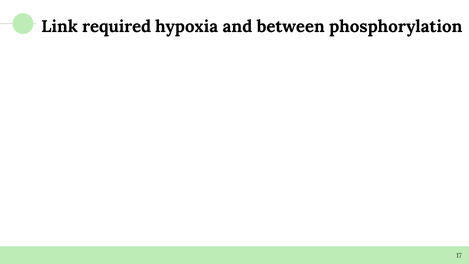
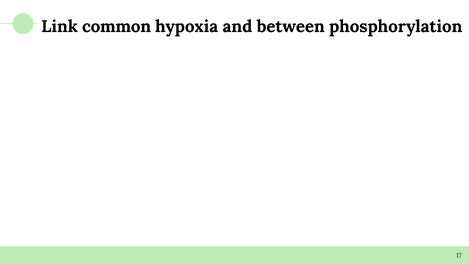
required: required -> common
